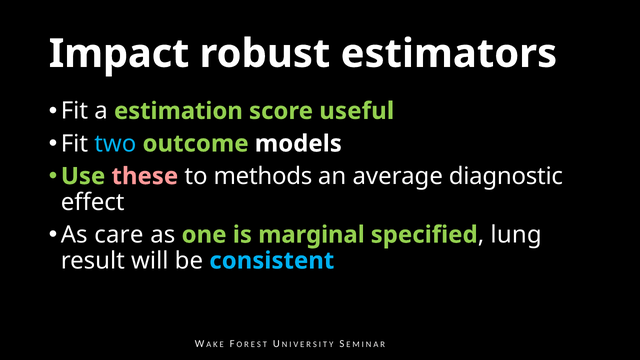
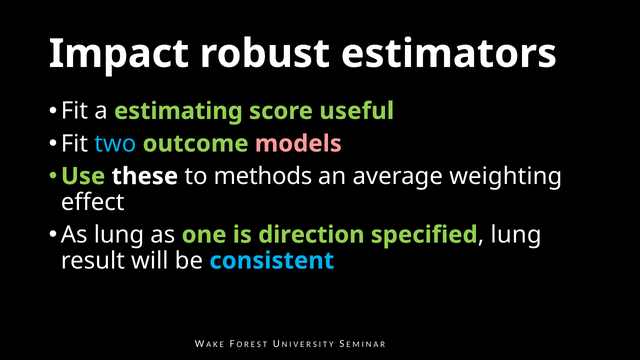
estimation: estimation -> estimating
models colour: white -> pink
these colour: pink -> white
diagnostic: diagnostic -> weighting
As care: care -> lung
marginal: marginal -> direction
